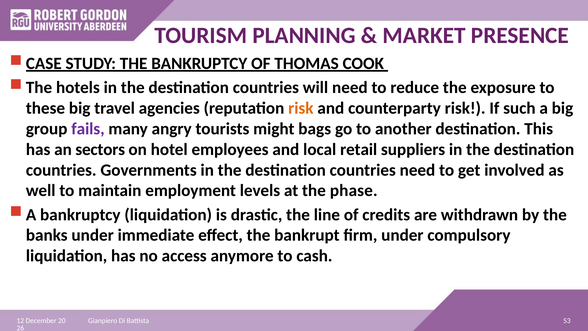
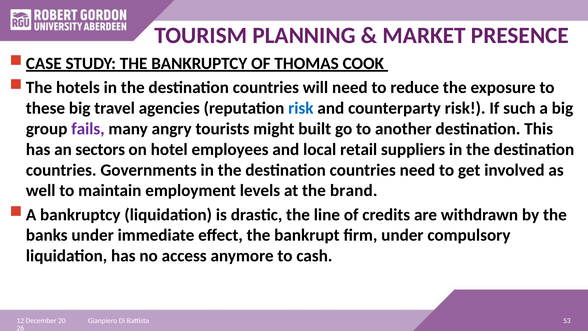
risk at (301, 108) colour: orange -> blue
bags: bags -> built
phase: phase -> brand
